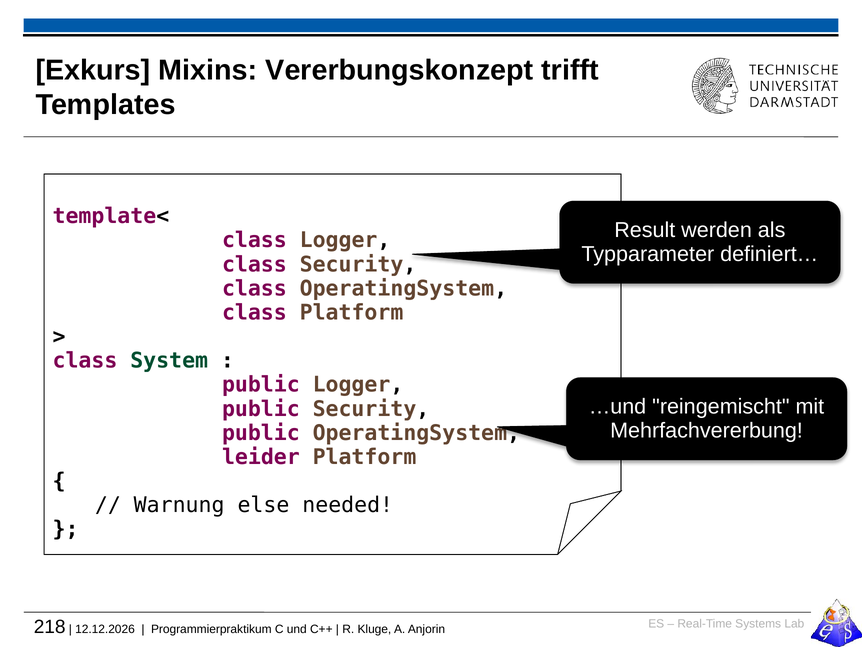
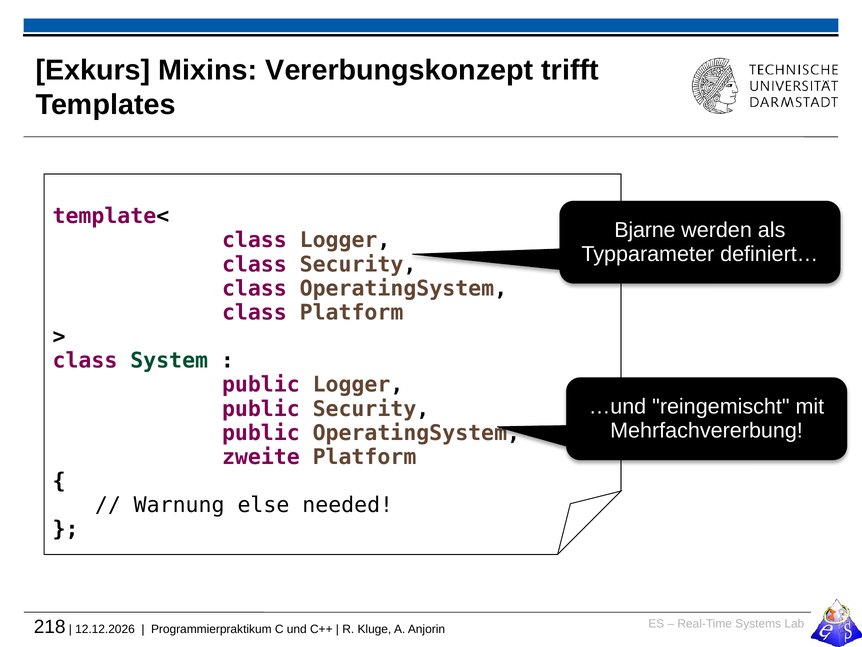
Result: Result -> Bjarne
leider: leider -> zweite
